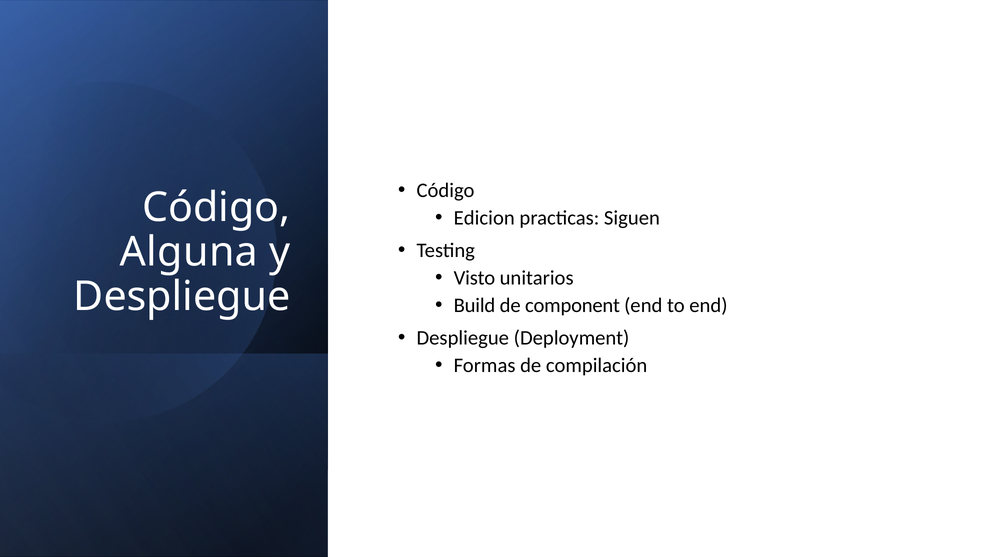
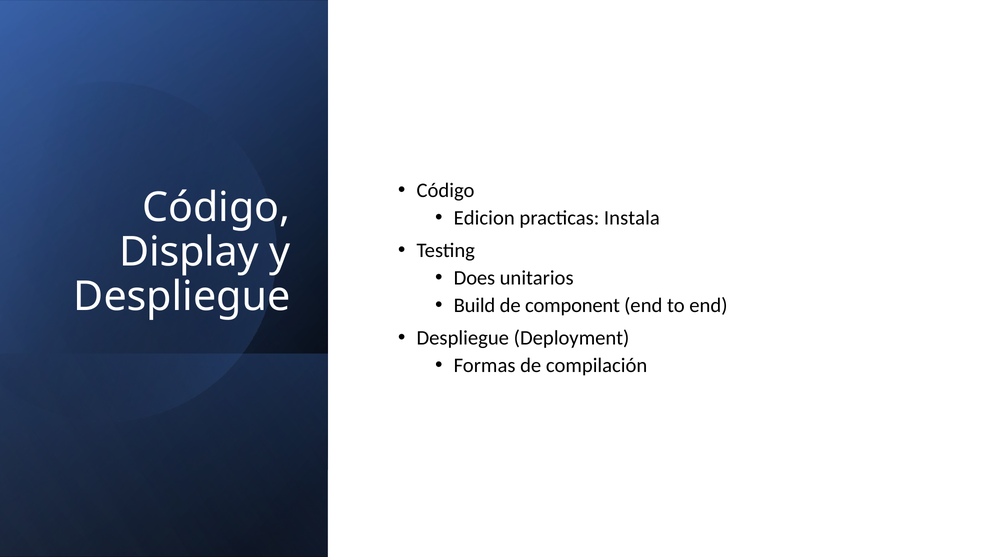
Siguen: Siguen -> Instala
Alguna: Alguna -> Display
Visto: Visto -> Does
